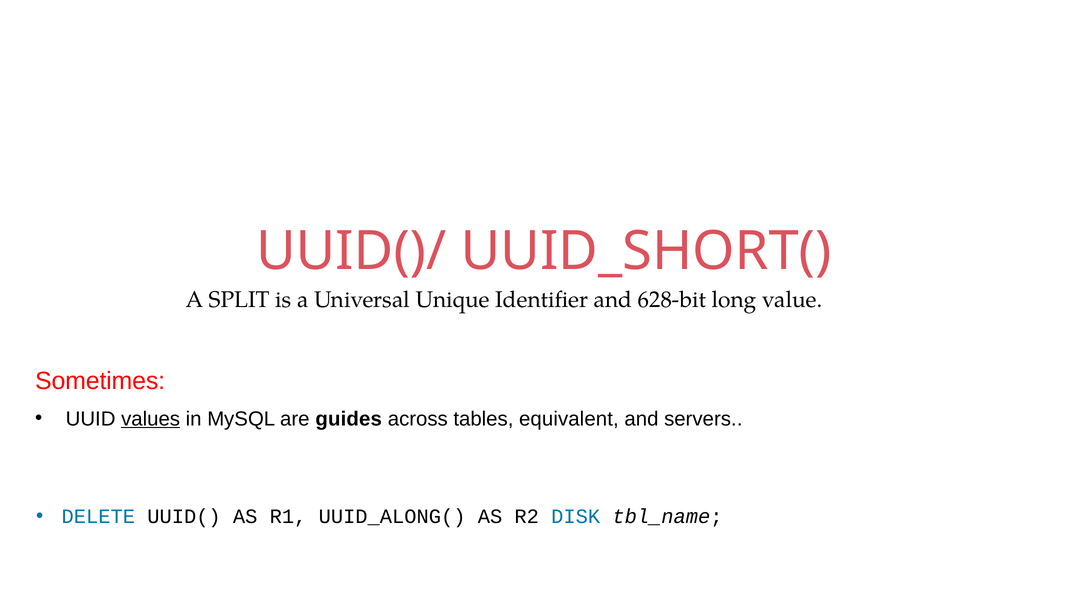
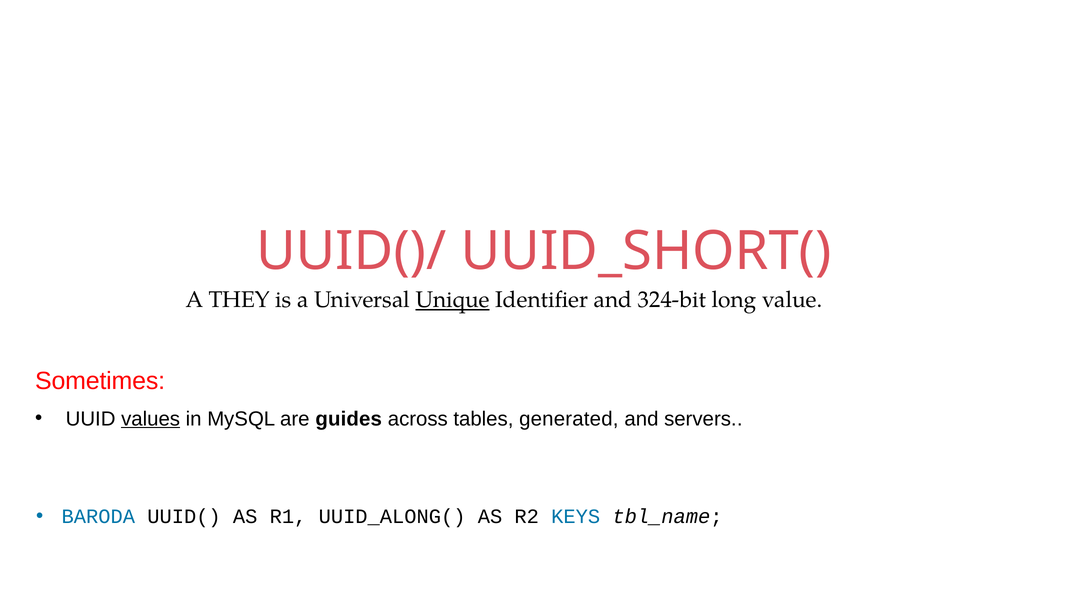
SPLIT: SPLIT -> THEY
Unique underline: none -> present
628-bit: 628-bit -> 324-bit
equivalent: equivalent -> generated
DELETE: DELETE -> BARODA
DISK: DISK -> KEYS
